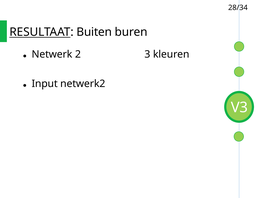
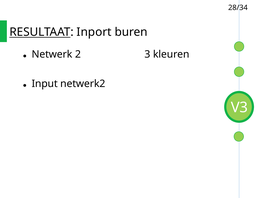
Buiten: Buiten -> Inport
